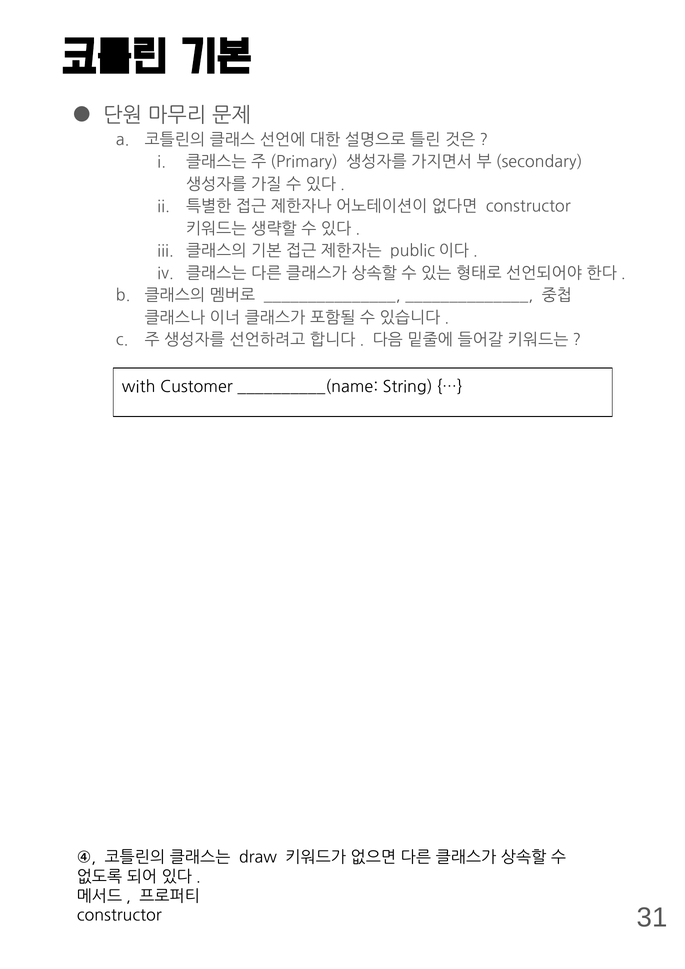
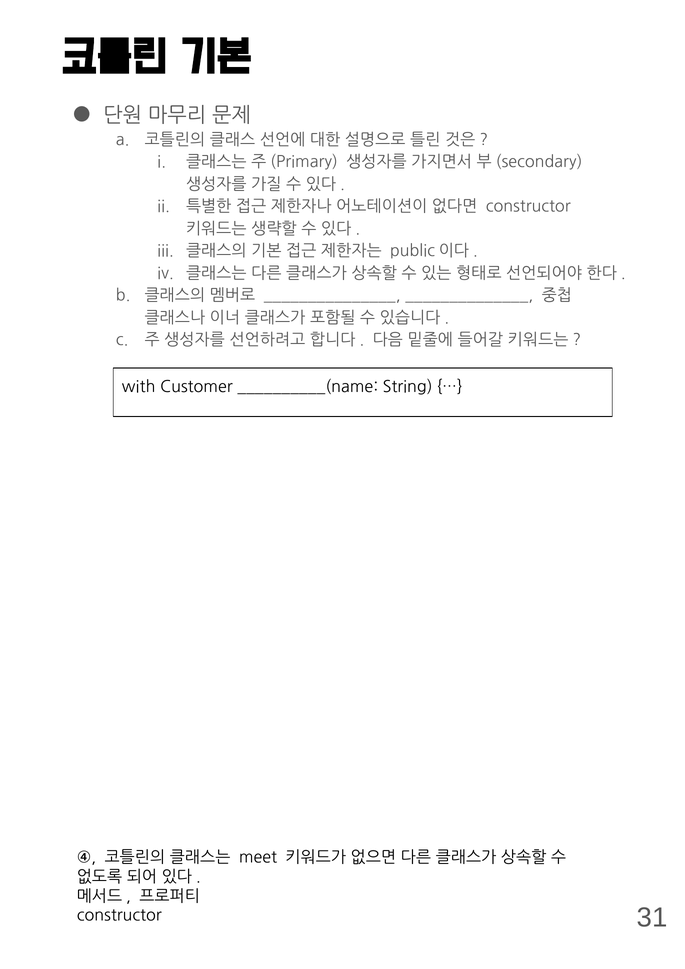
draw: draw -> meet
